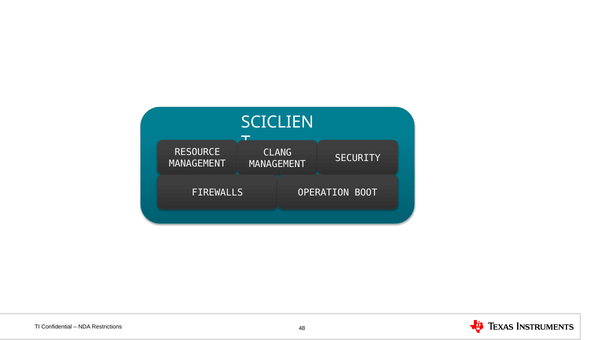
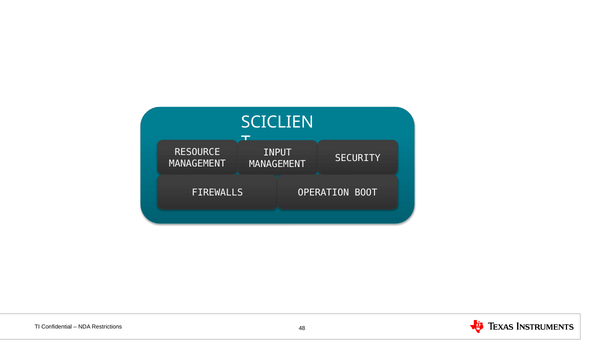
CLANG: CLANG -> INPUT
